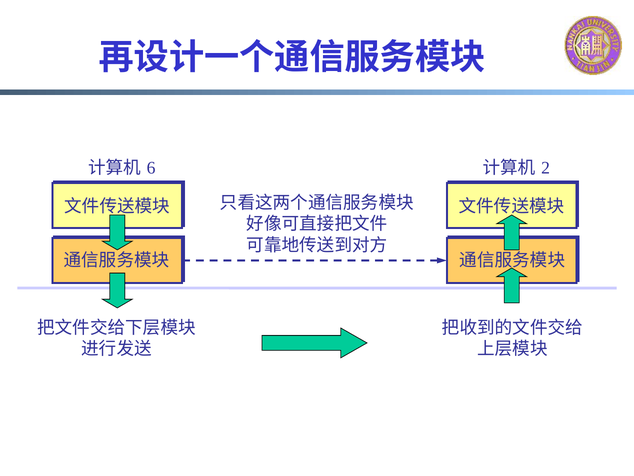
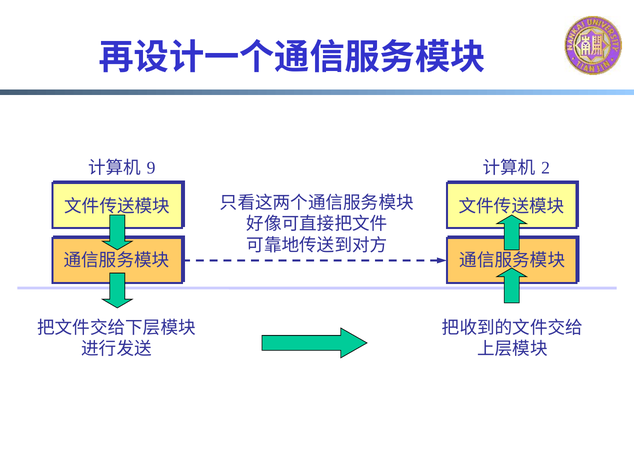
6: 6 -> 9
